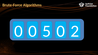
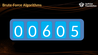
5: 5 -> 6
2: 2 -> 5
